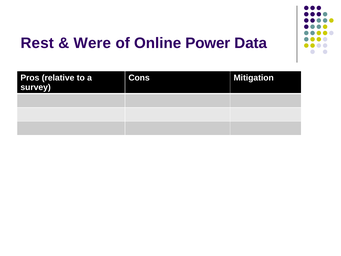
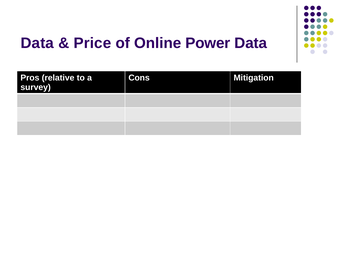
Rest at (37, 43): Rest -> Data
Were: Were -> Price
